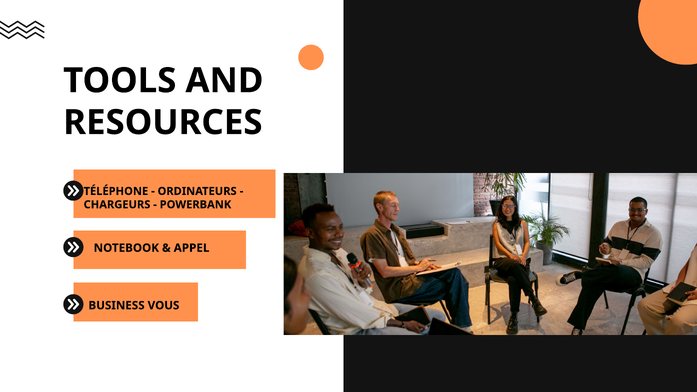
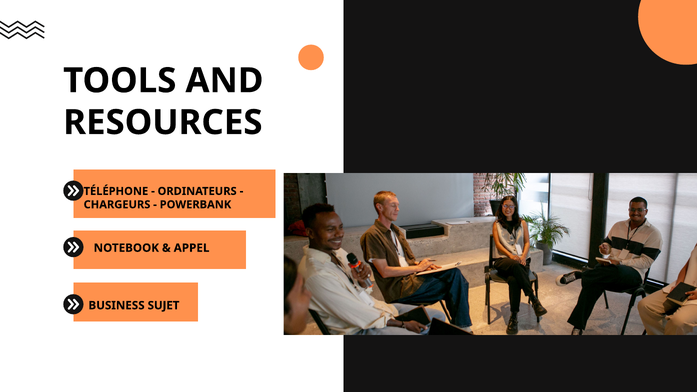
VOUS: VOUS -> SUJET
